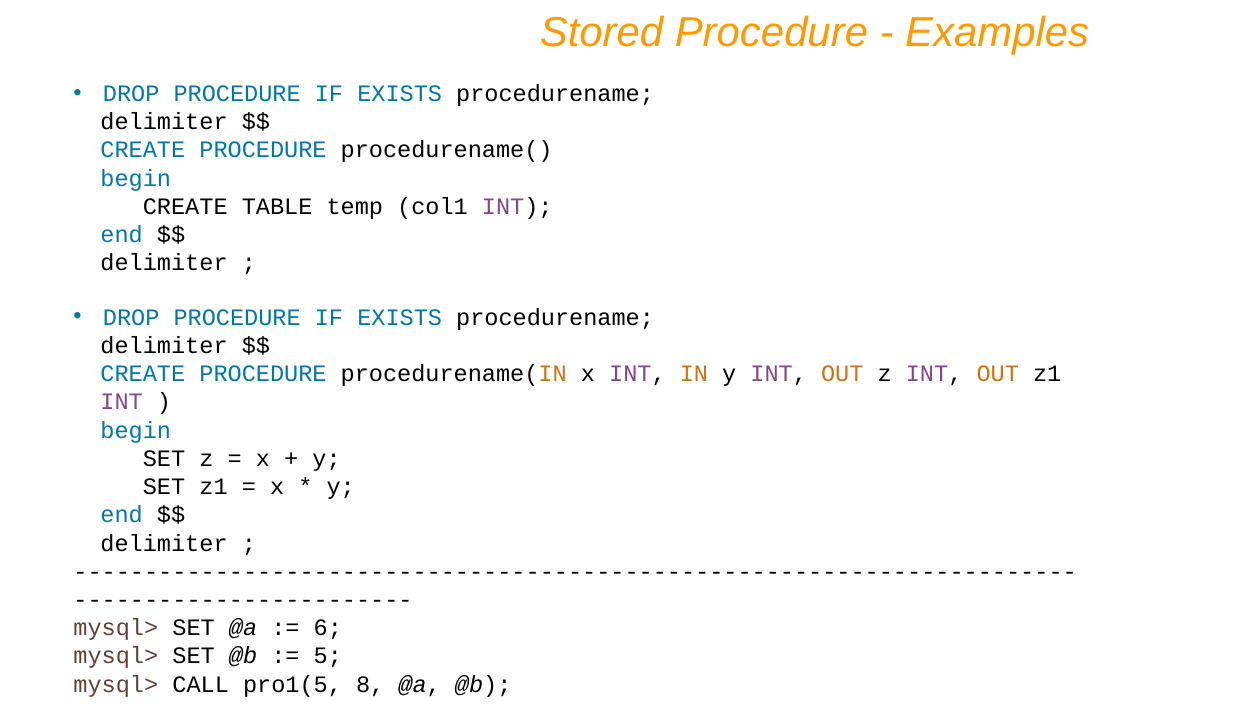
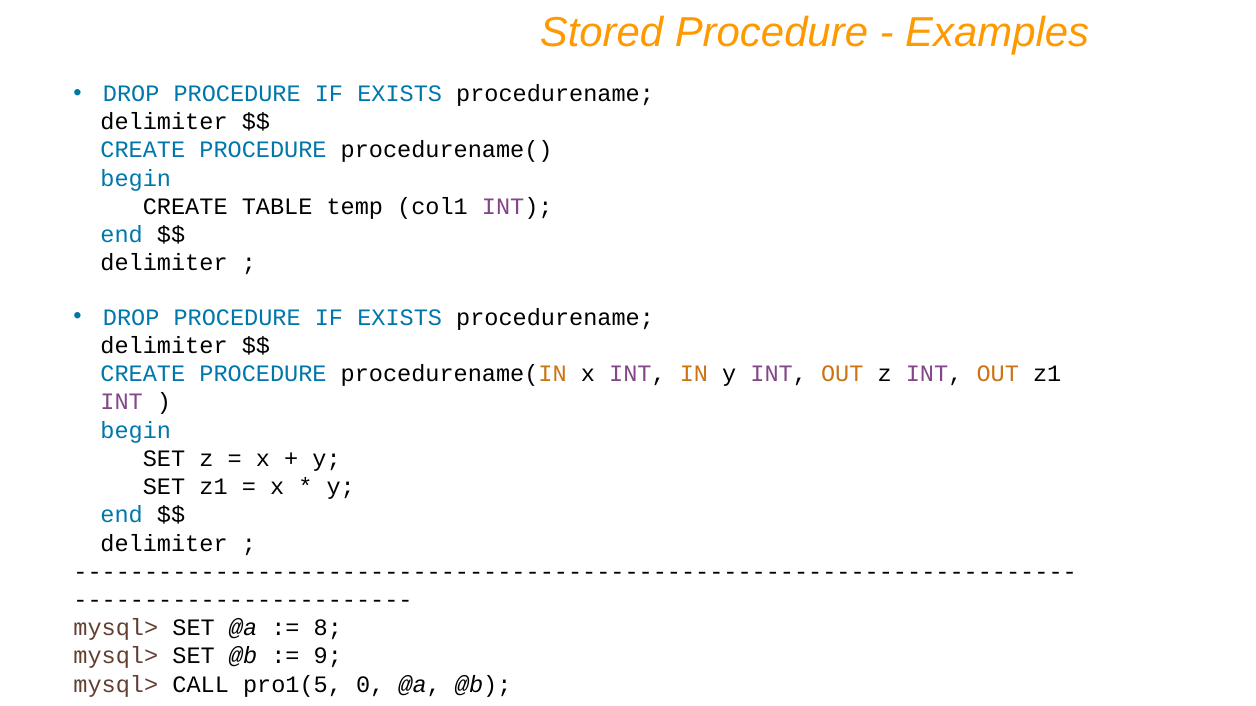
6: 6 -> 8
5: 5 -> 9
8: 8 -> 0
